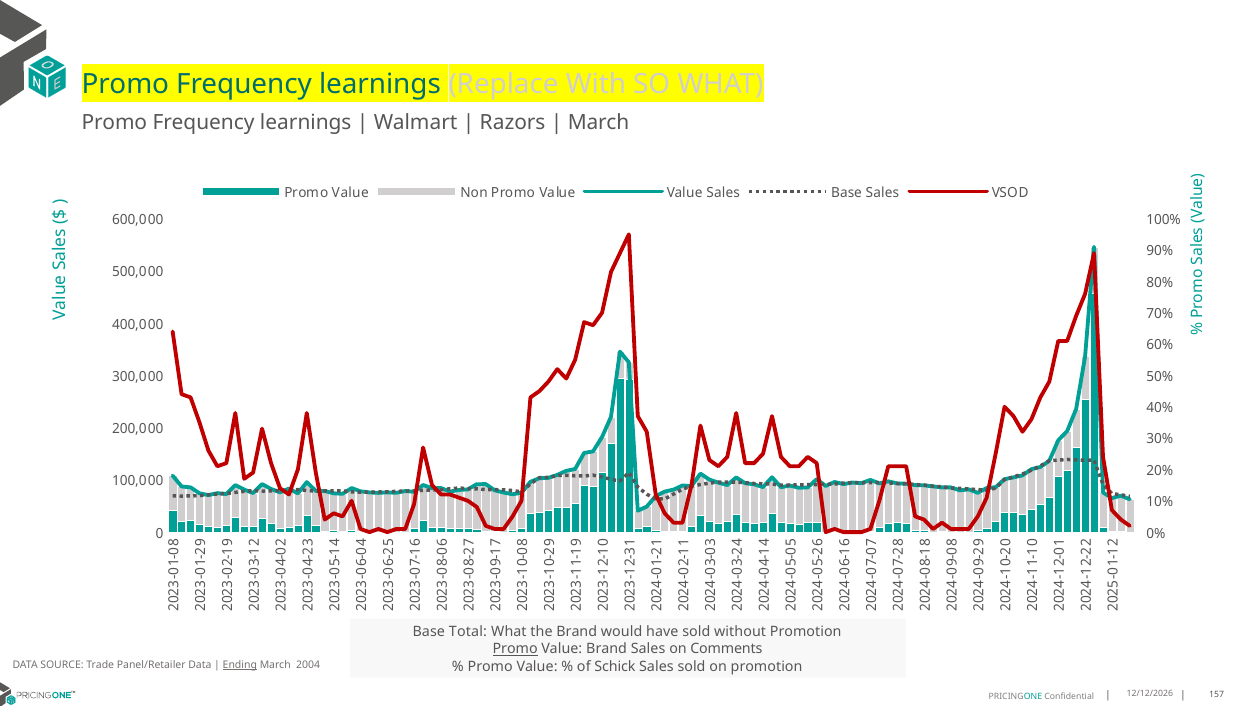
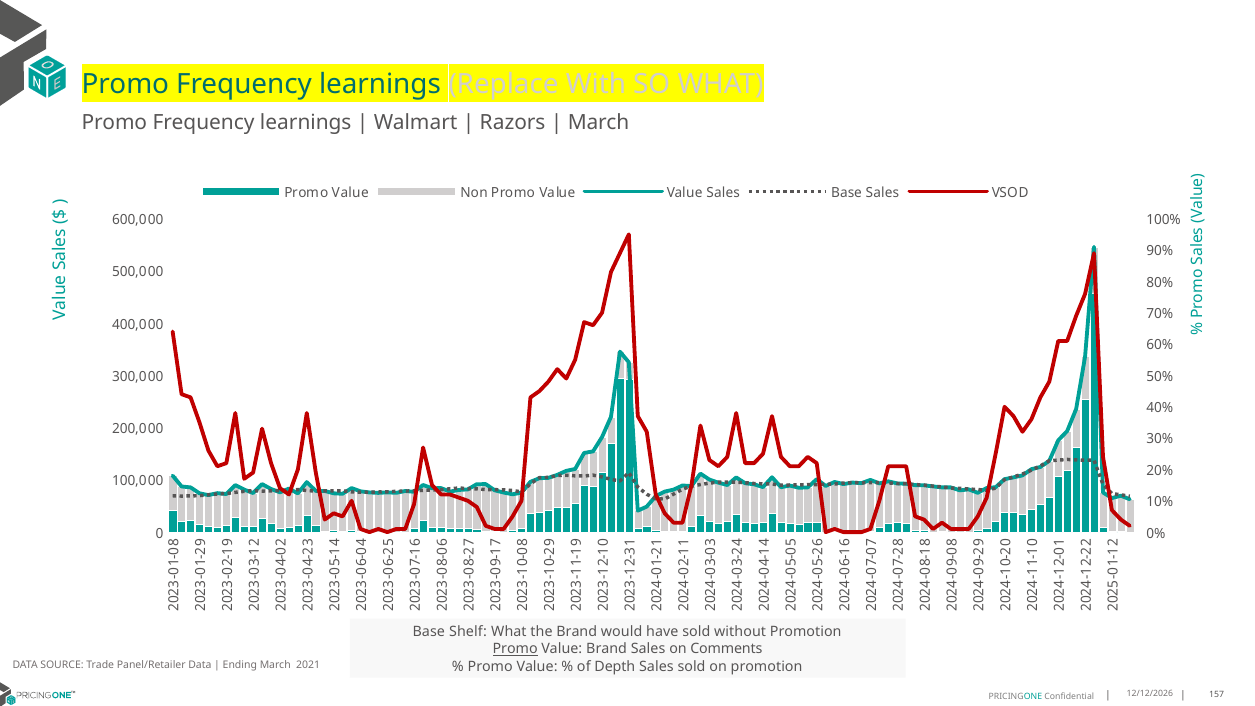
Total: Total -> Shelf
Ending underline: present -> none
2004: 2004 -> 2021
Schick: Schick -> Depth
